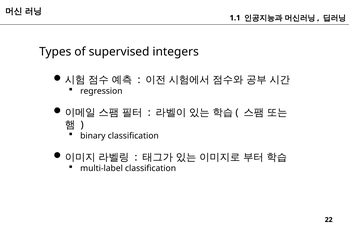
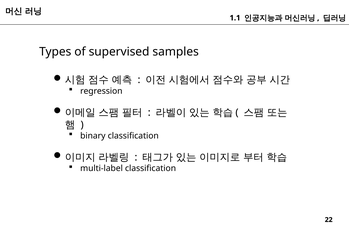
integers: integers -> samples
